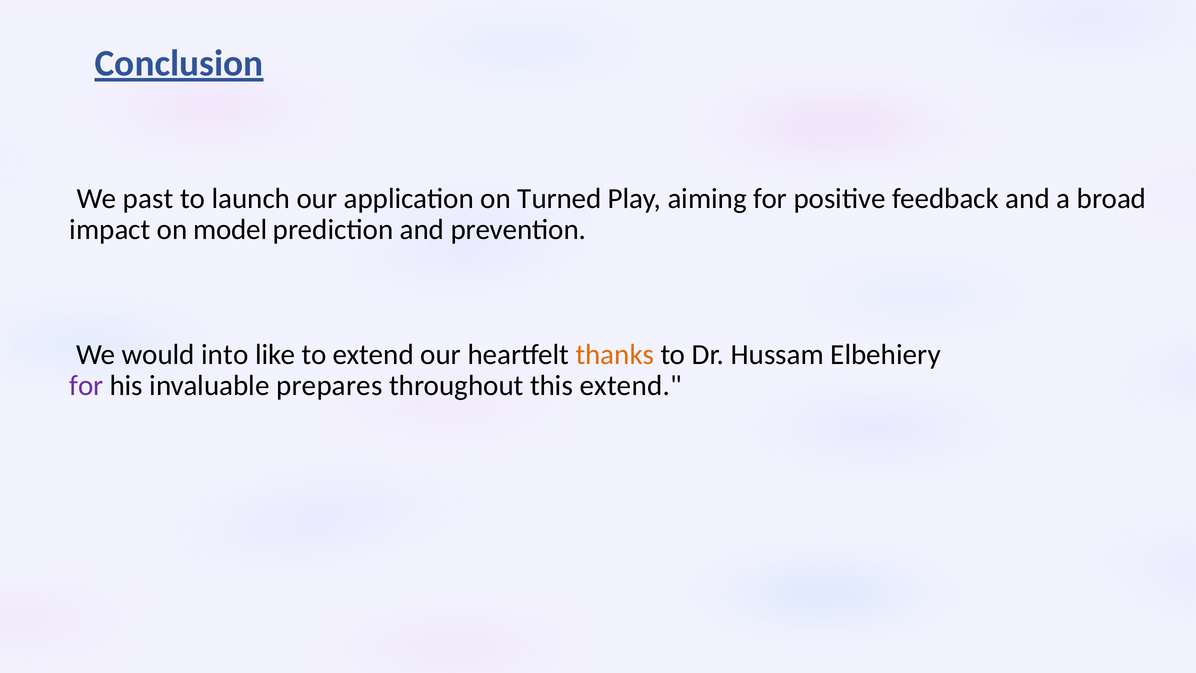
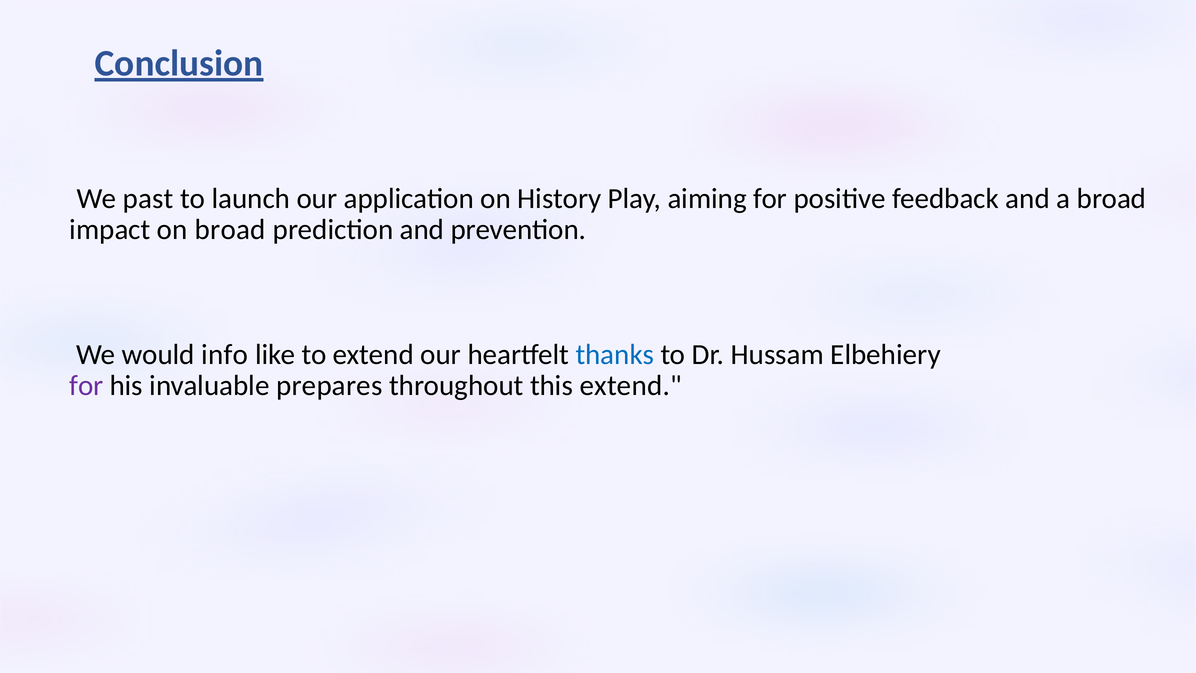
Turned: Turned -> History
on model: model -> broad
into: into -> info
thanks colour: orange -> blue
